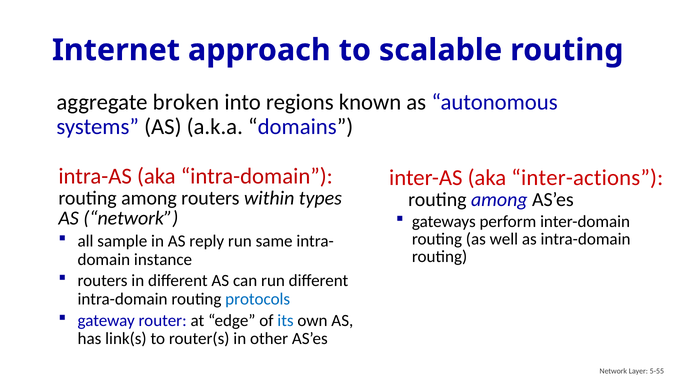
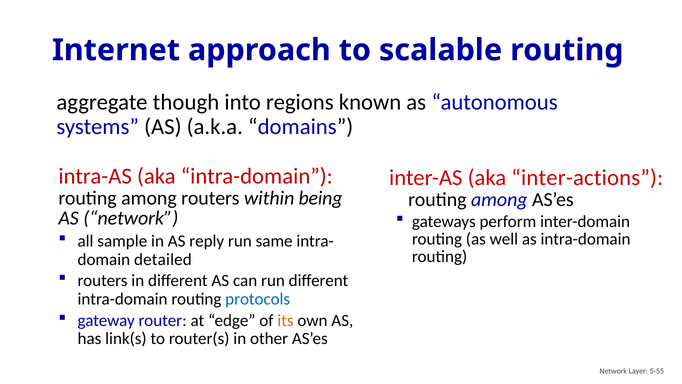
broken: broken -> though
types: types -> being
instance: instance -> detailed
its colour: blue -> orange
